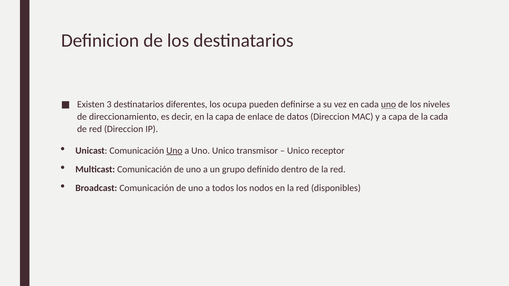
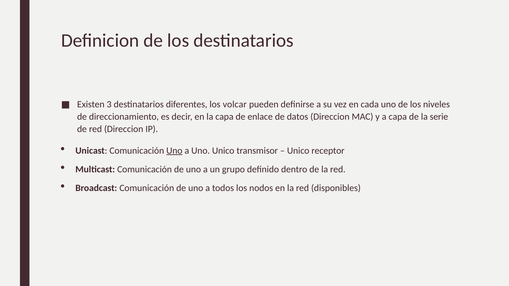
ocupa: ocupa -> volcar
uno at (388, 105) underline: present -> none
la cada: cada -> serie
